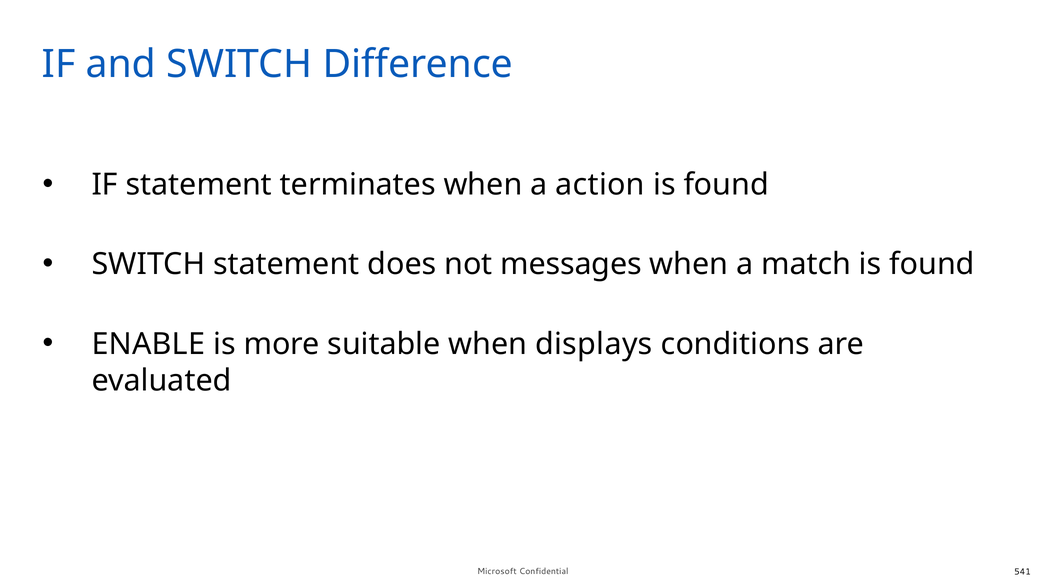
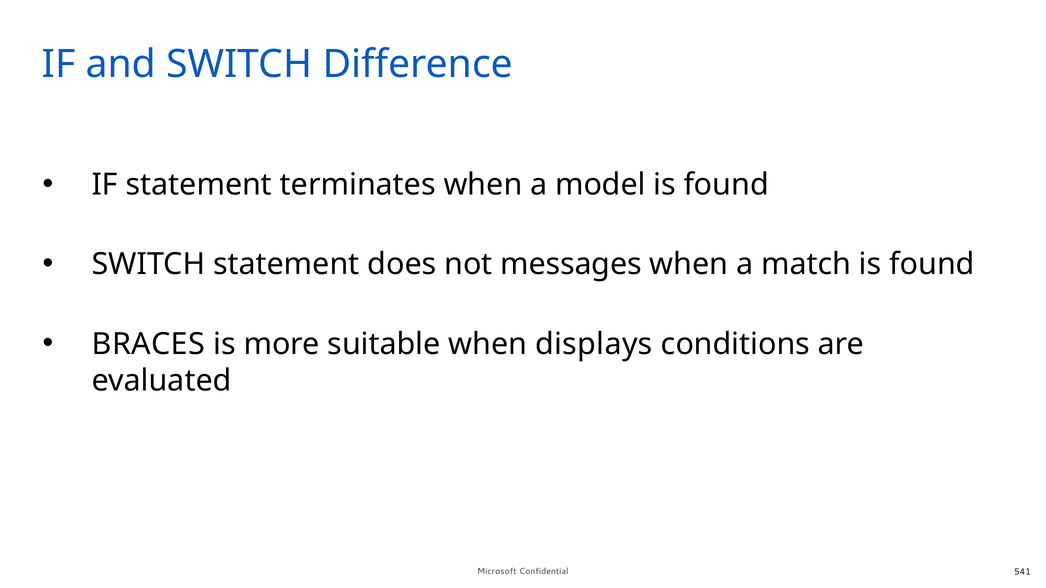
action: action -> model
ENABLE: ENABLE -> BRACES
